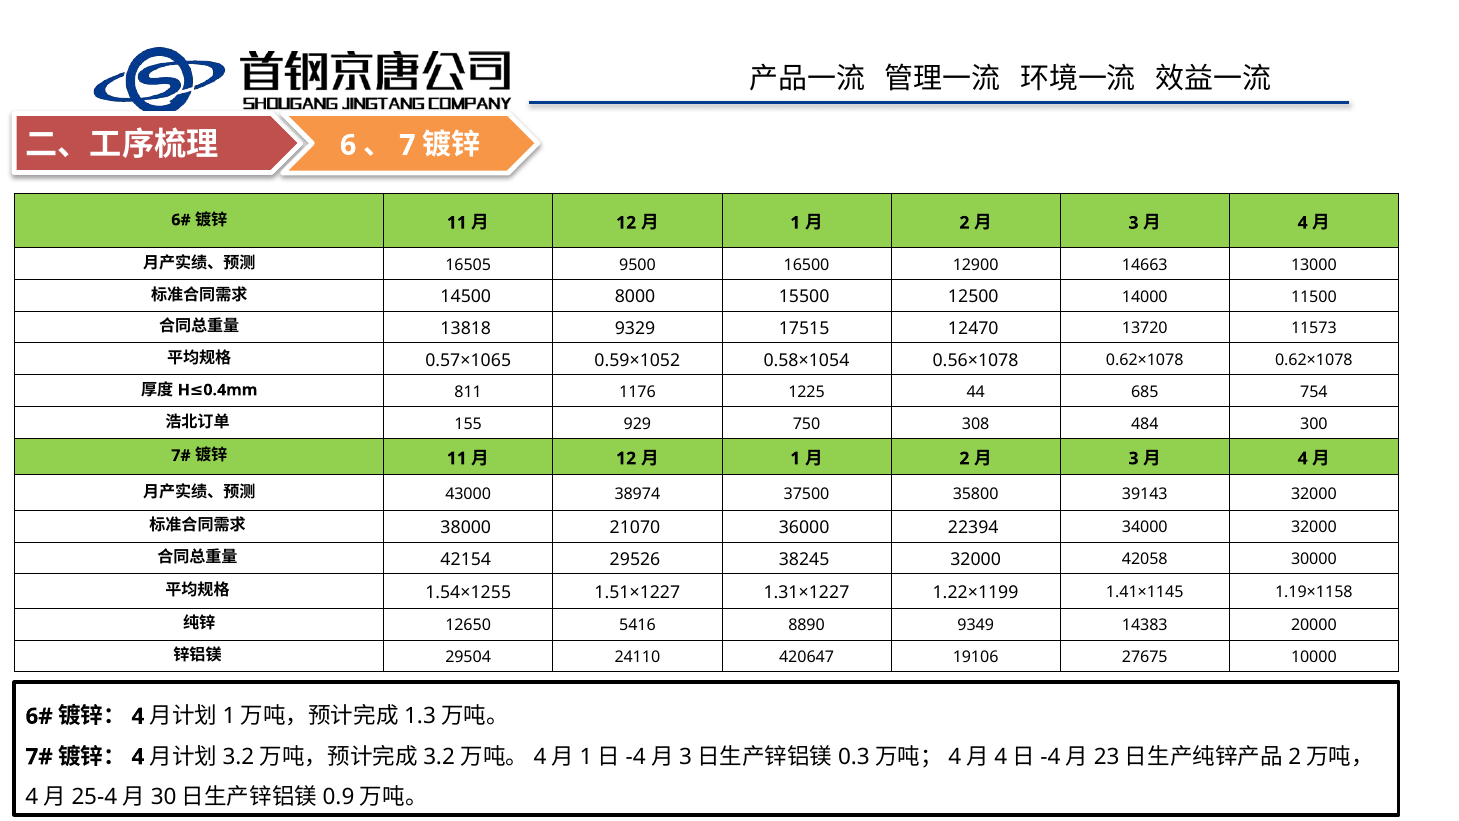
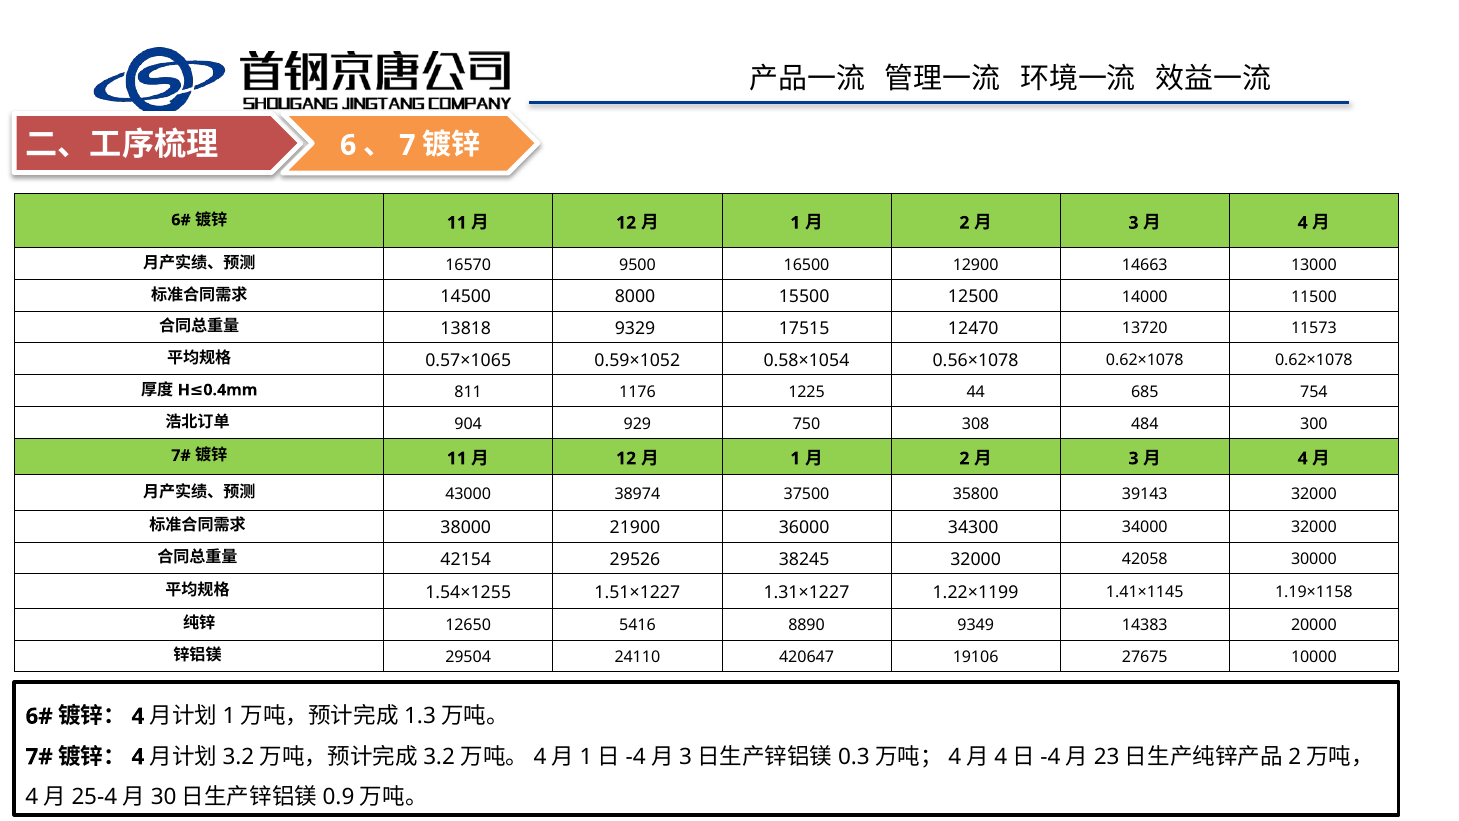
16505: 16505 -> 16570
155: 155 -> 904
21070: 21070 -> 21900
22394: 22394 -> 34300
